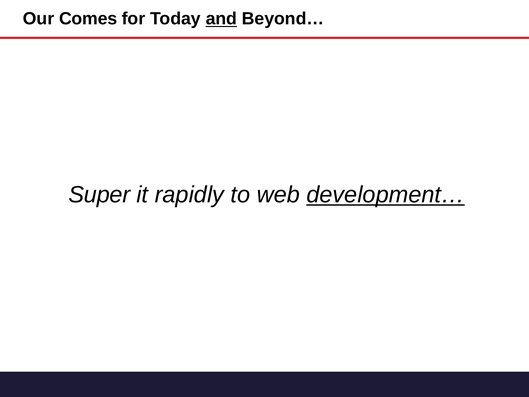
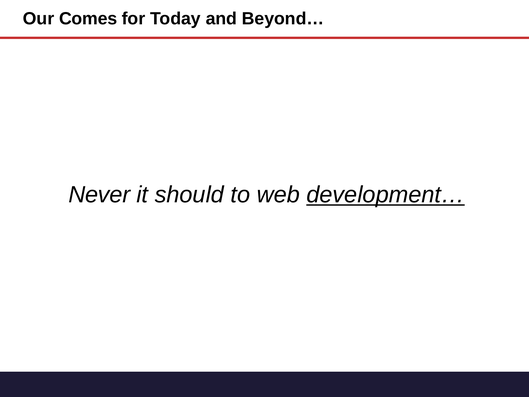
and underline: present -> none
Super: Super -> Never
rapidly: rapidly -> should
